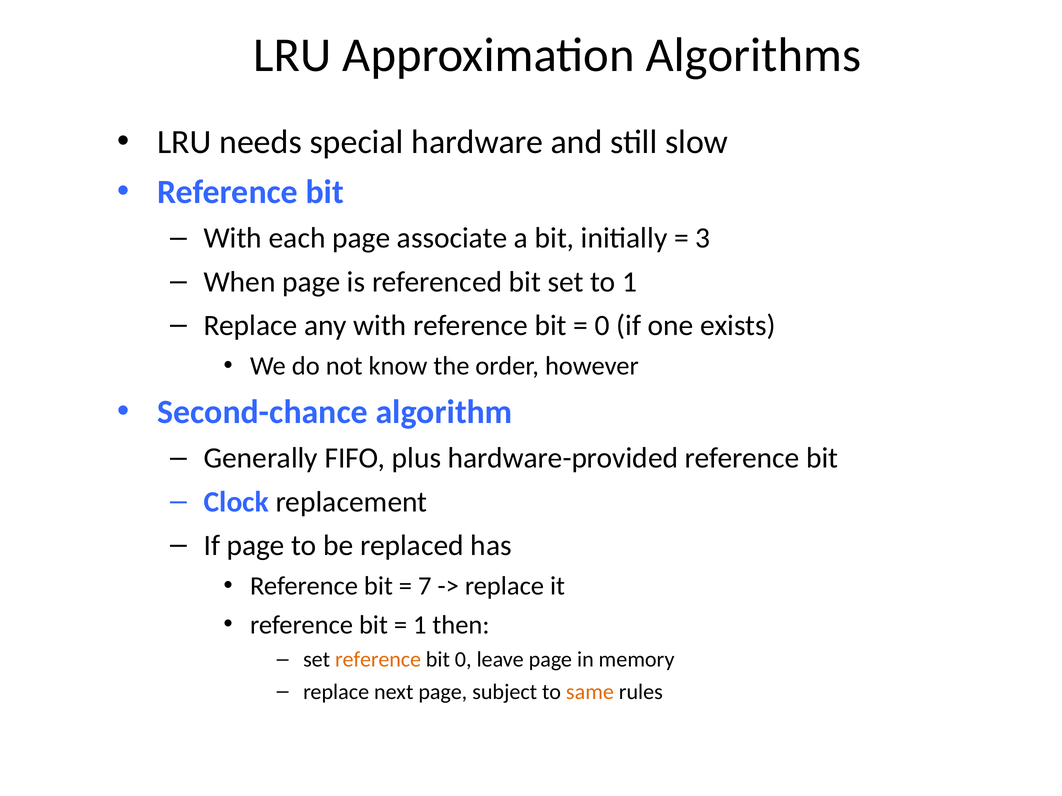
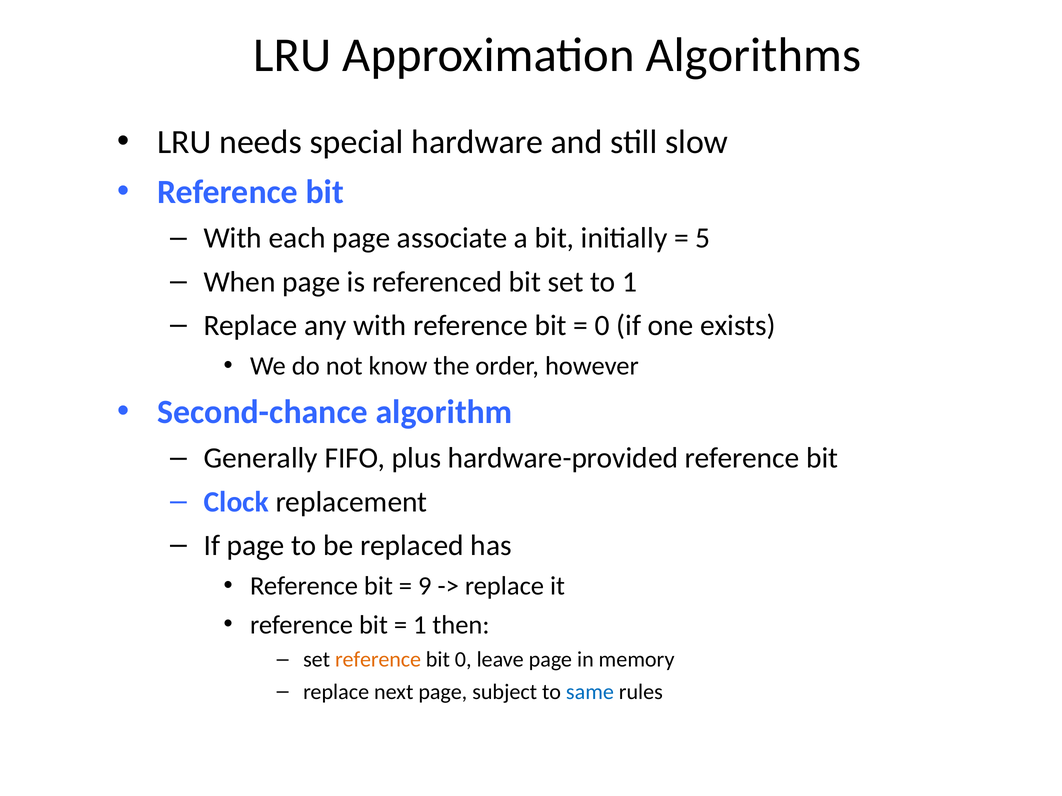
3: 3 -> 5
7: 7 -> 9
same colour: orange -> blue
